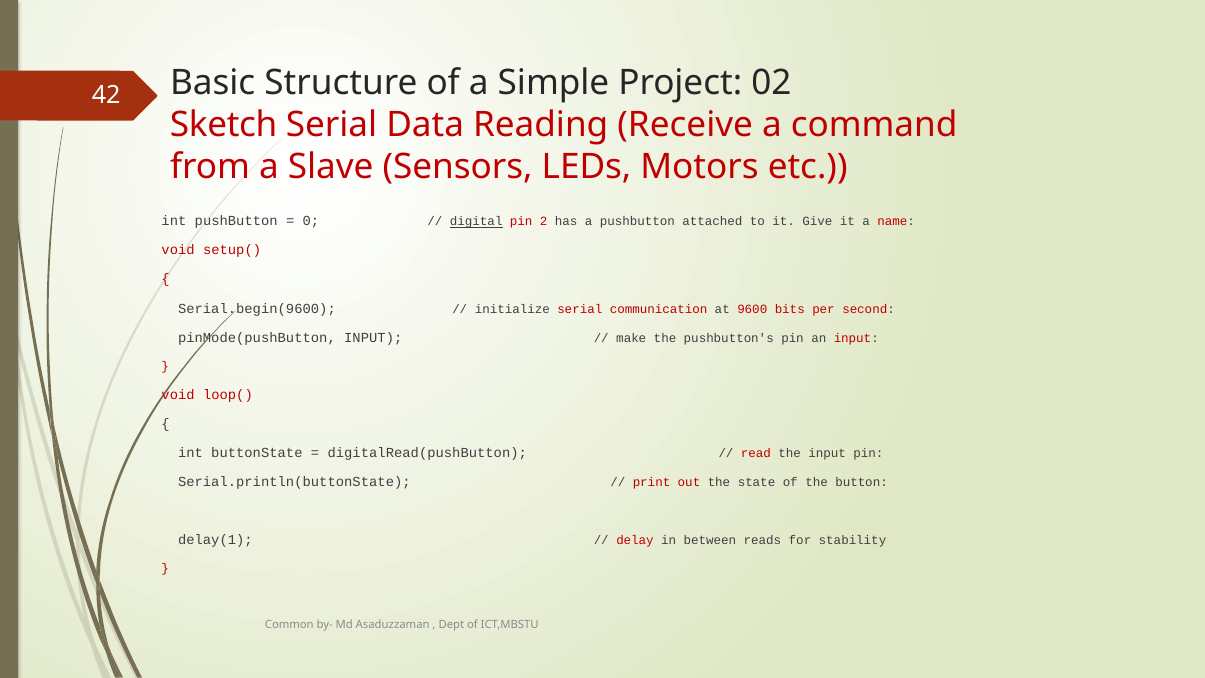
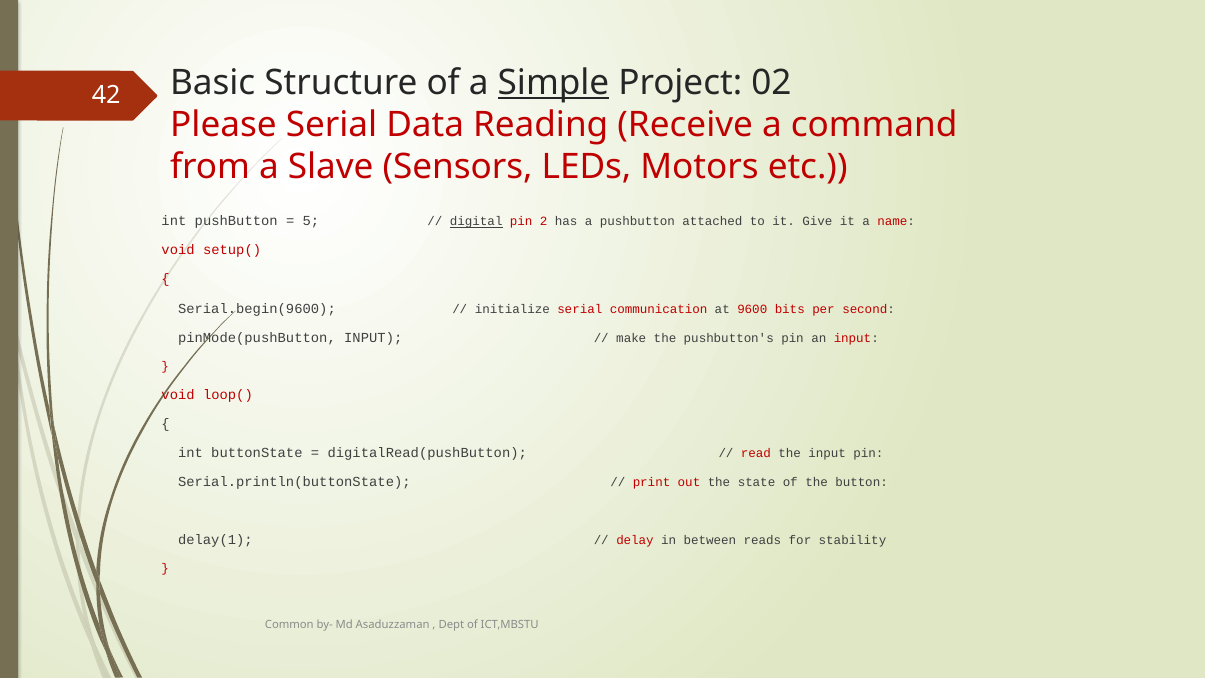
Simple underline: none -> present
Sketch: Sketch -> Please
0: 0 -> 5
